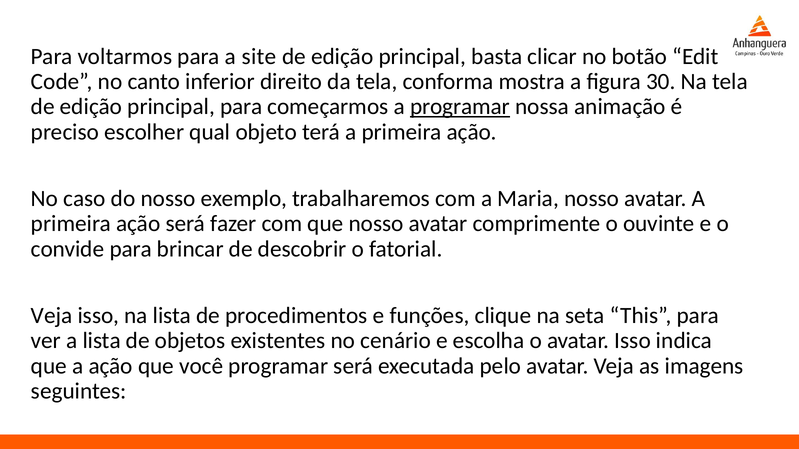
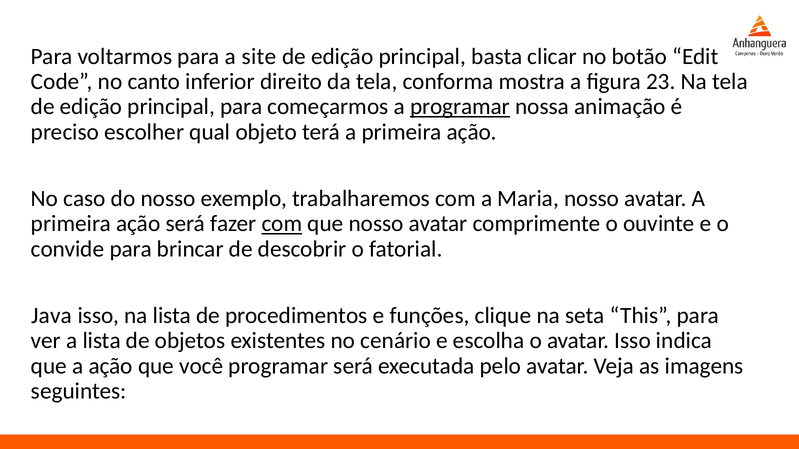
30: 30 -> 23
com at (282, 224) underline: none -> present
Veja at (52, 316): Veja -> Java
